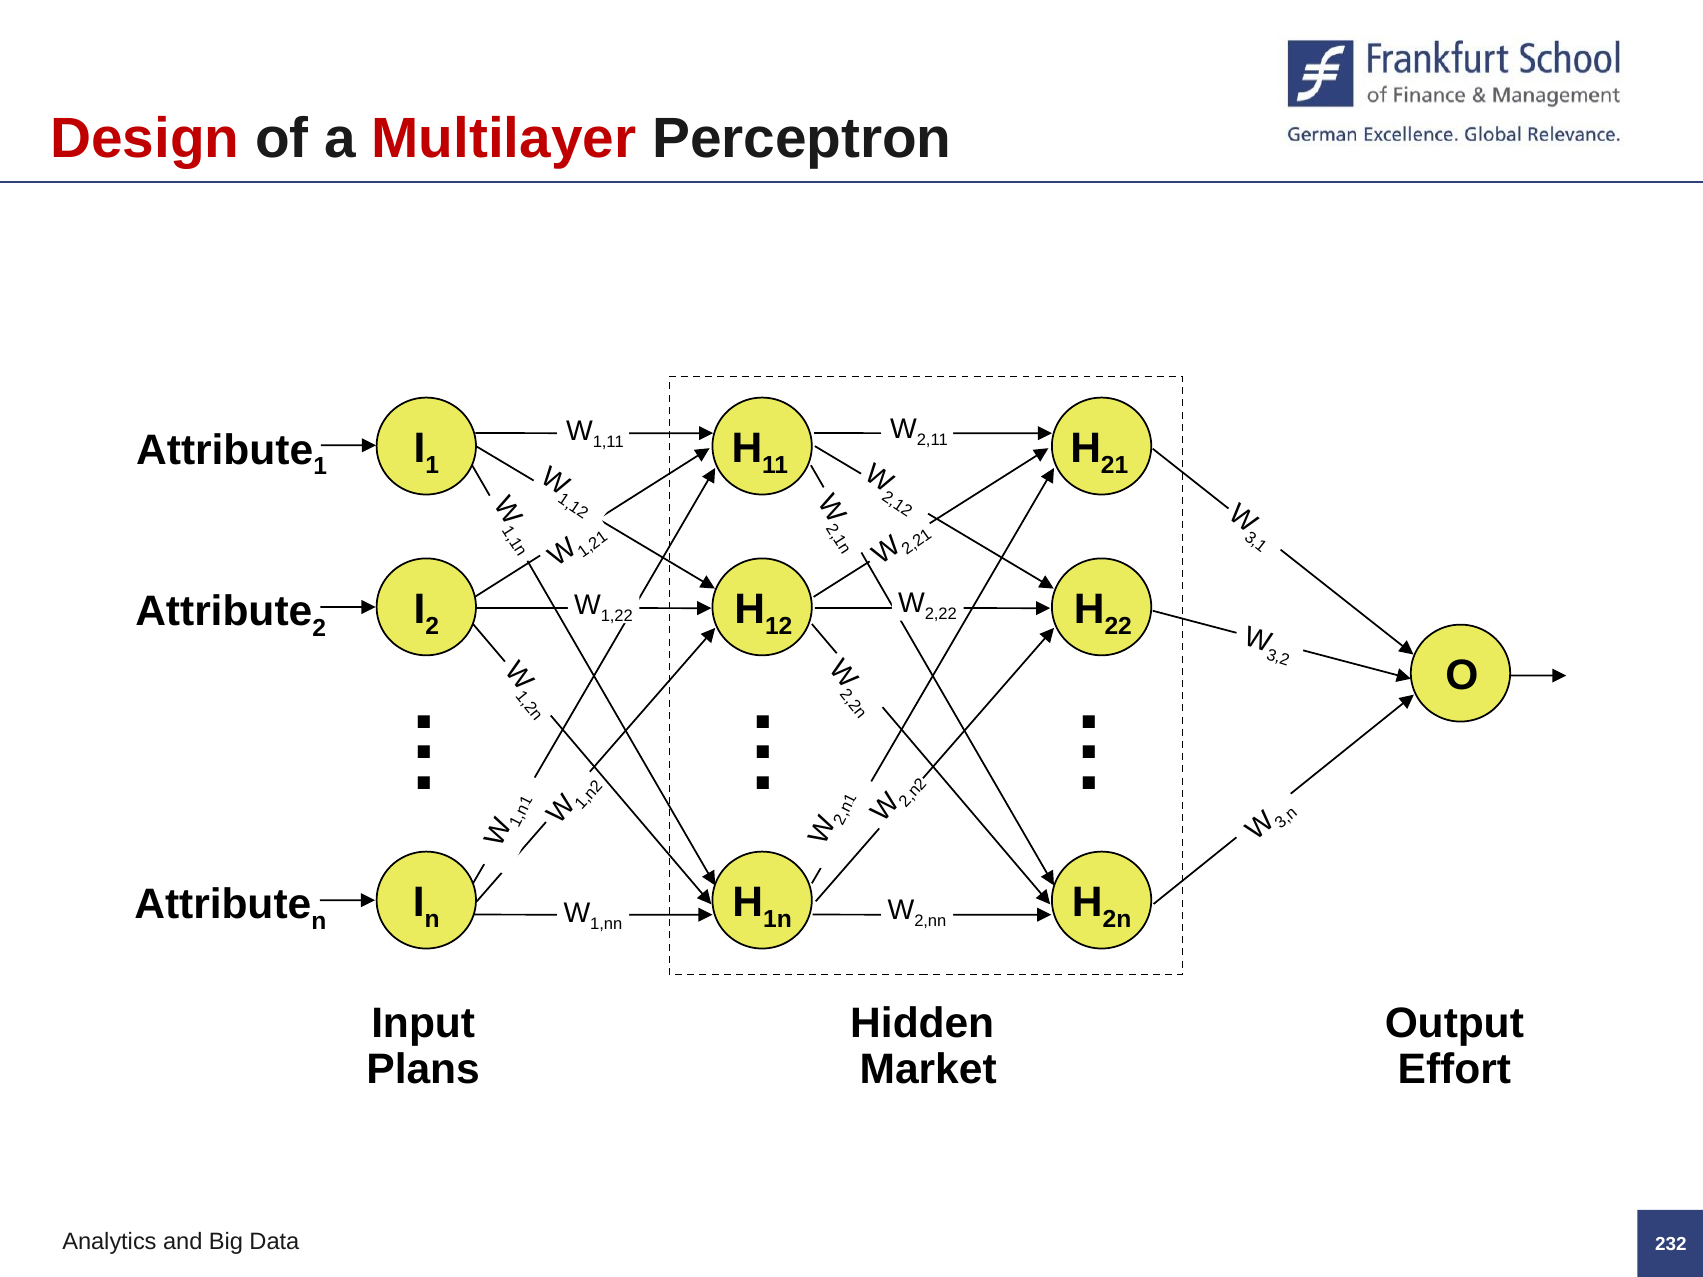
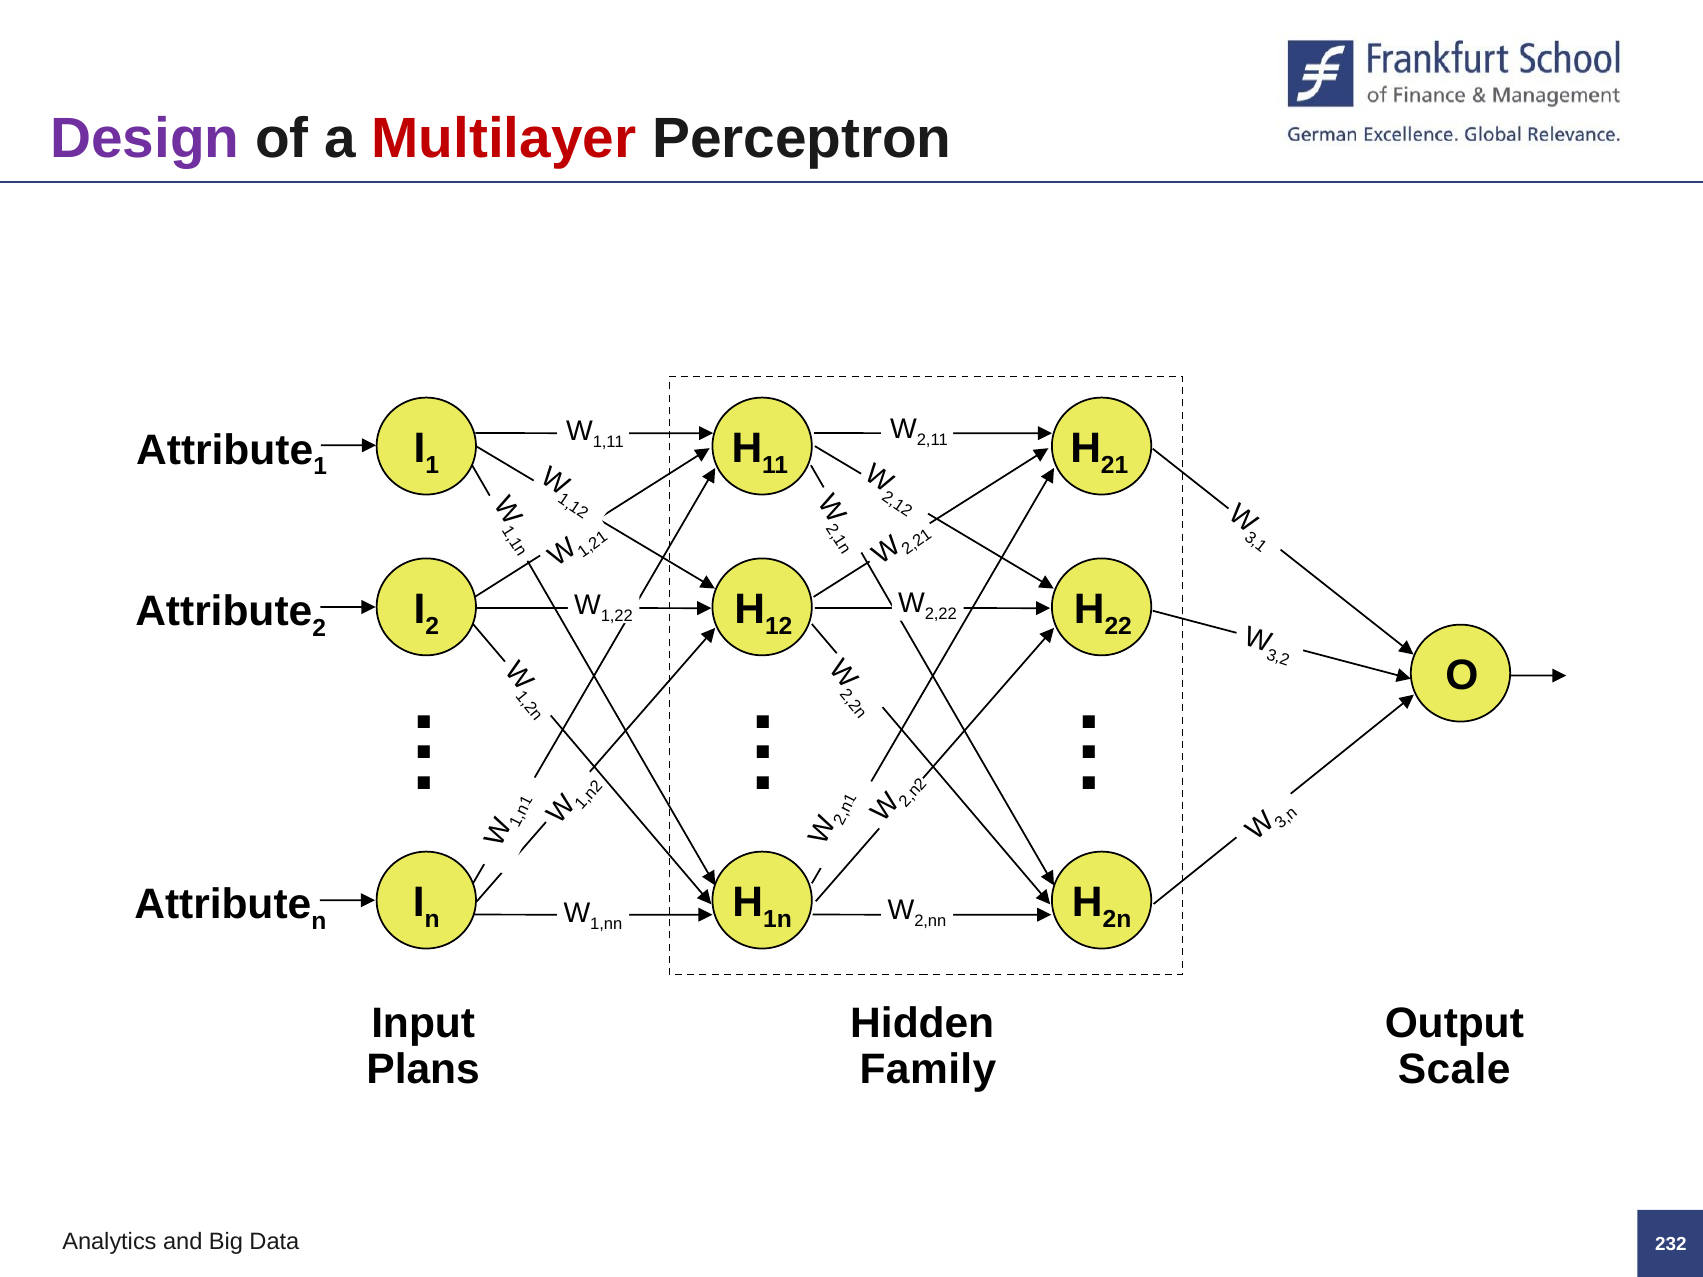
Design colour: red -> purple
Market: Market -> Family
Effort: Effort -> Scale
